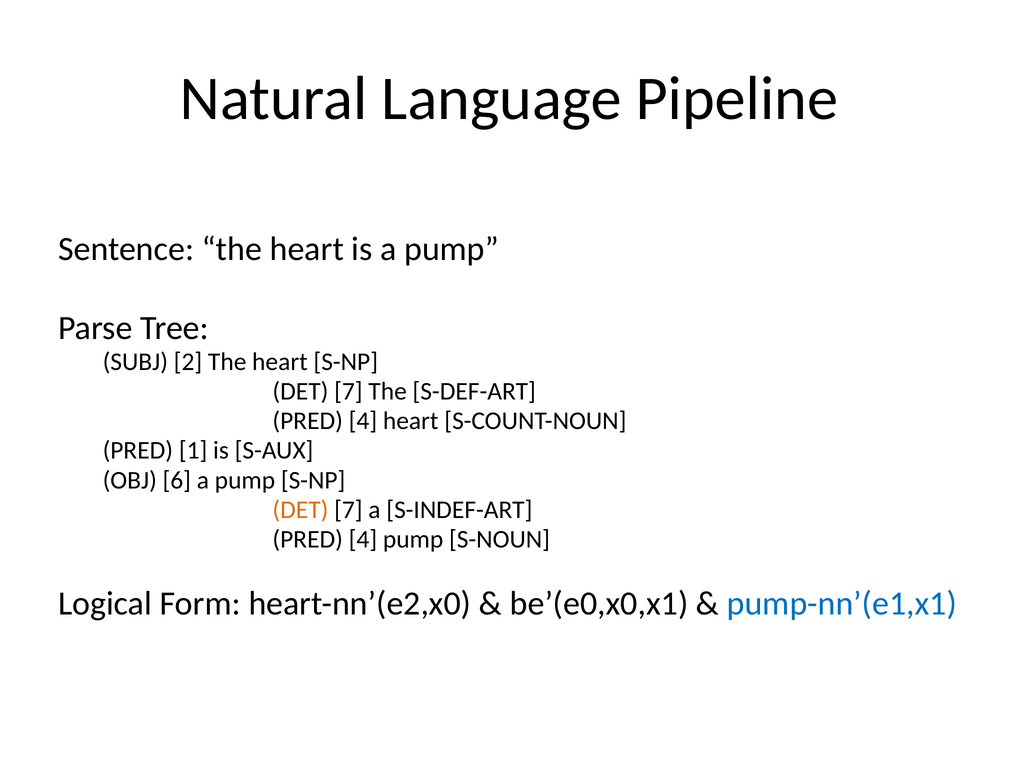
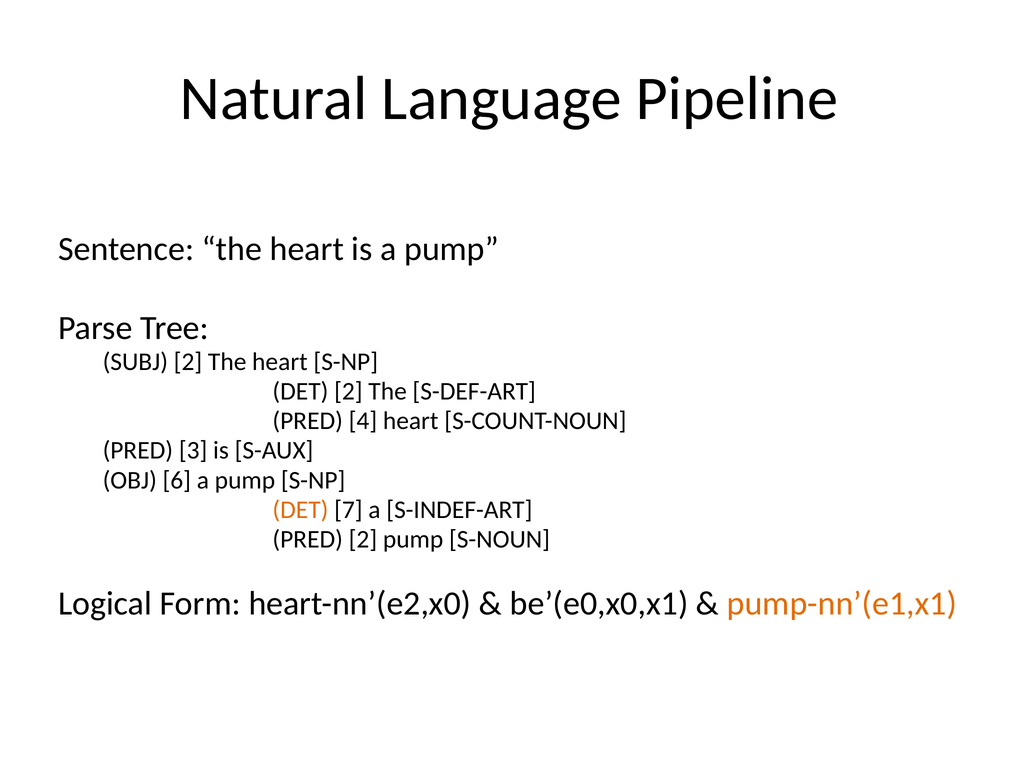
7 at (348, 392): 7 -> 2
1: 1 -> 3
4 at (363, 539): 4 -> 2
pump-nn’(e1,x1 colour: blue -> orange
